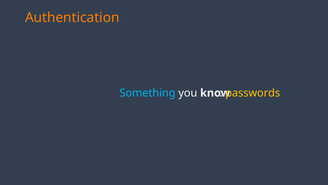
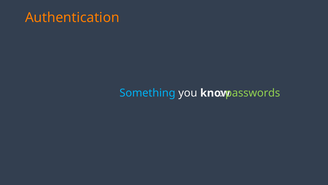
passwords colour: yellow -> light green
